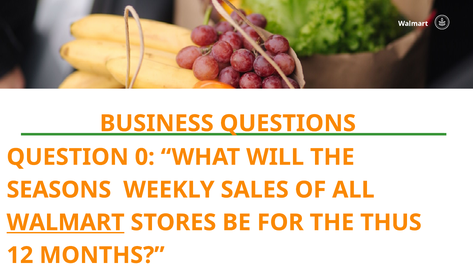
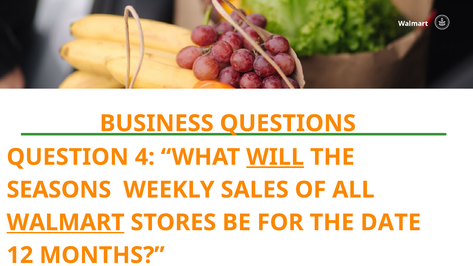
0: 0 -> 4
WILL underline: none -> present
THUS: THUS -> DATE
